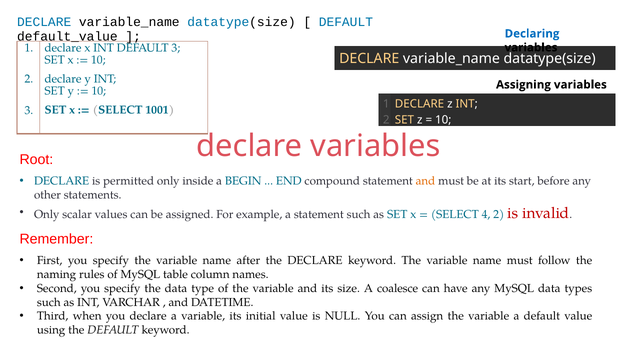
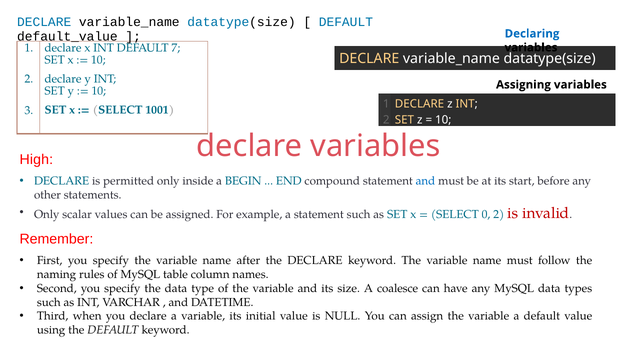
DEFAULT 3: 3 -> 7
Root: Root -> High
and at (426, 181) colour: orange -> blue
4: 4 -> 0
